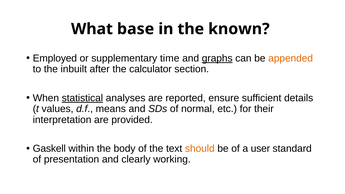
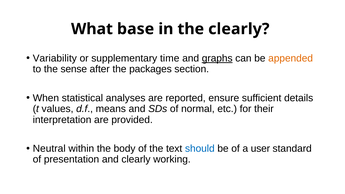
the known: known -> clearly
Employed: Employed -> Variability
inbuilt: inbuilt -> sense
calculator: calculator -> packages
statistical underline: present -> none
Gaskell: Gaskell -> Neutral
should colour: orange -> blue
